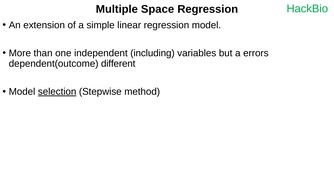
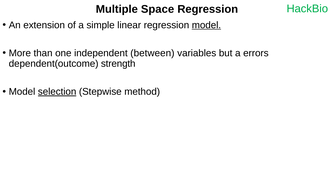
model at (206, 25) underline: none -> present
including: including -> between
different: different -> strength
